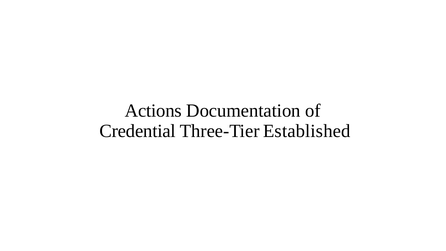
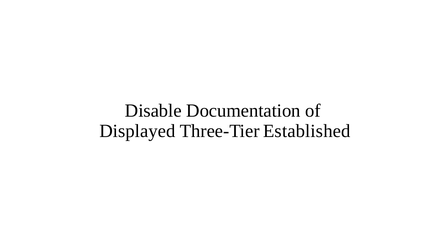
Actions: Actions -> Disable
Credential: Credential -> Displayed
